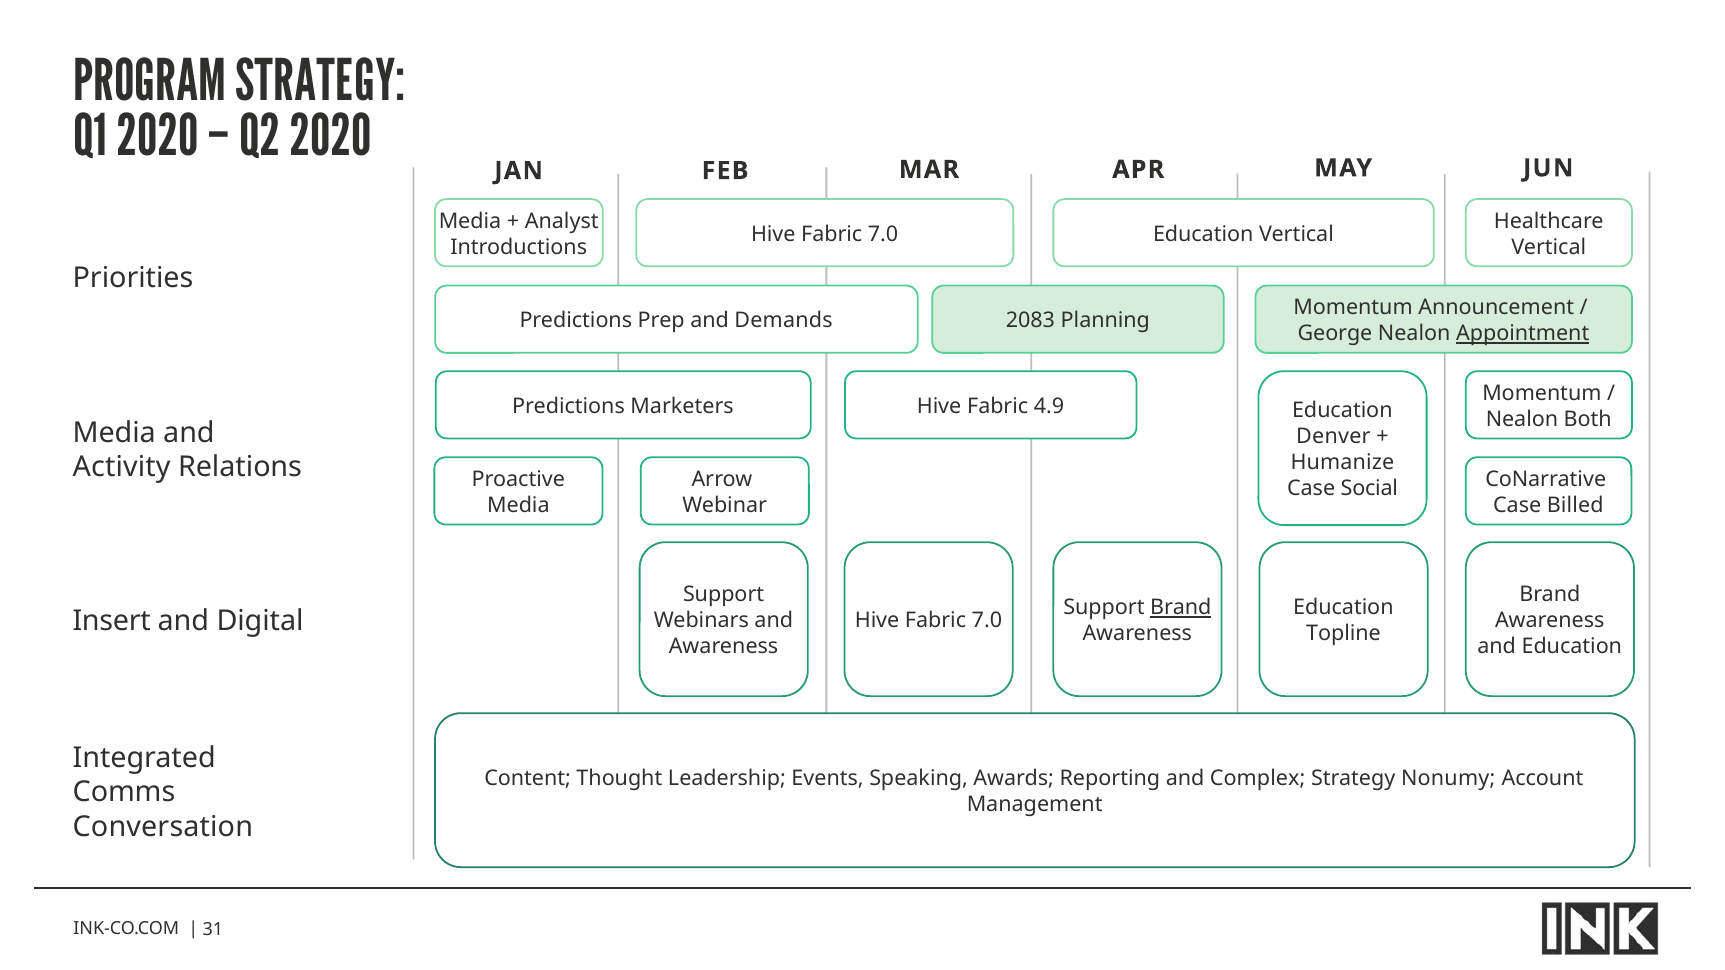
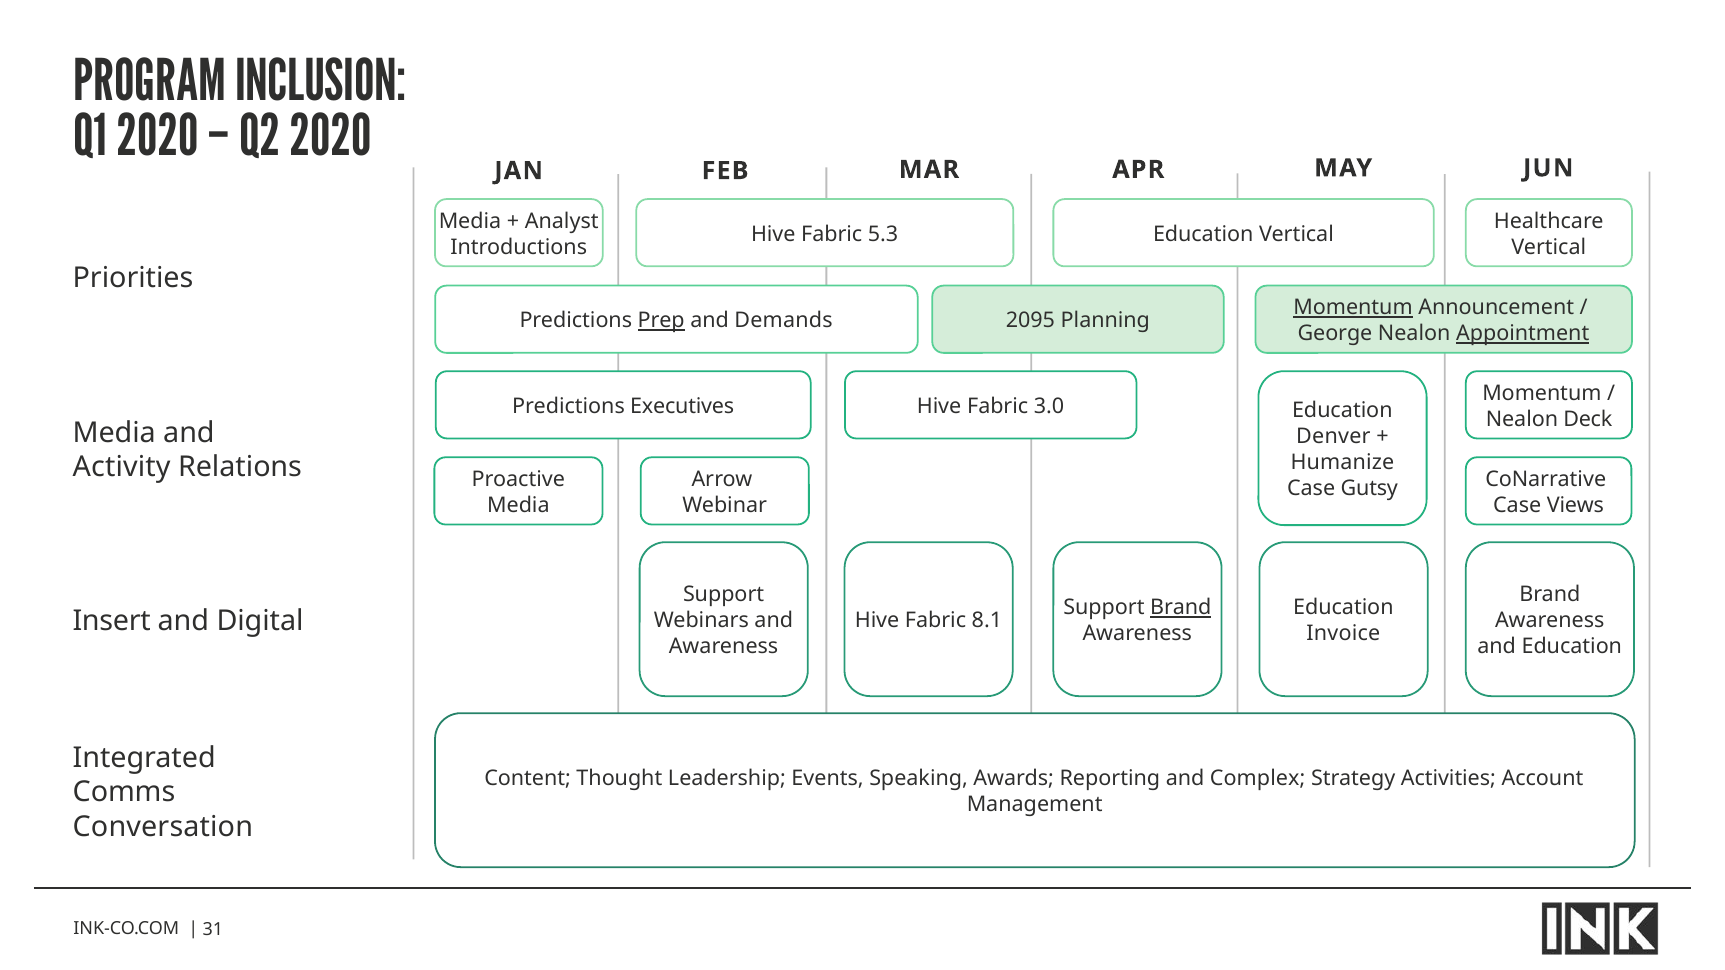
PROGRAM STRATEGY: STRATEGY -> INCLUSION
7.0 at (883, 234): 7.0 -> 5.3
Momentum at (1353, 308) underline: none -> present
Prep underline: none -> present
2083: 2083 -> 2095
Marketers: Marketers -> Executives
4.9: 4.9 -> 3.0
Both: Both -> Deck
Social: Social -> Gutsy
Billed: Billed -> Views
7.0 at (987, 621): 7.0 -> 8.1
Topline: Topline -> Invoice
Nonumy: Nonumy -> Activities
